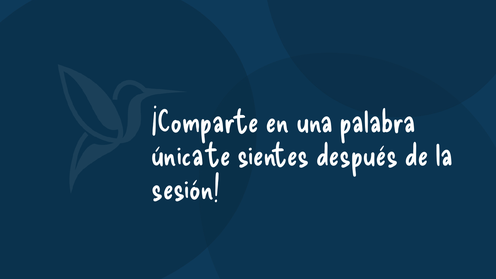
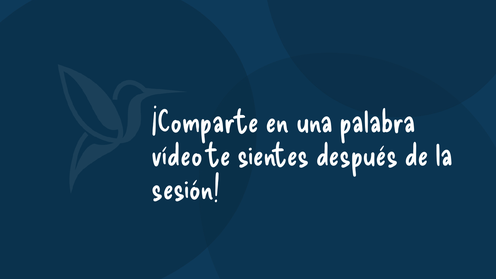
única: única -> vídeo
